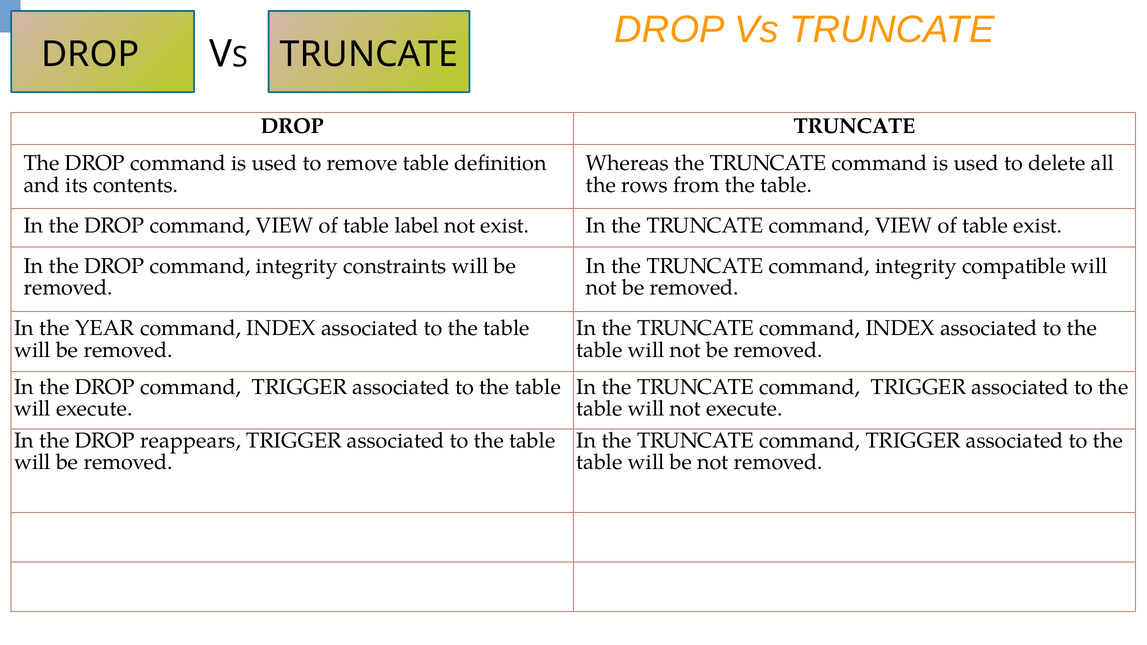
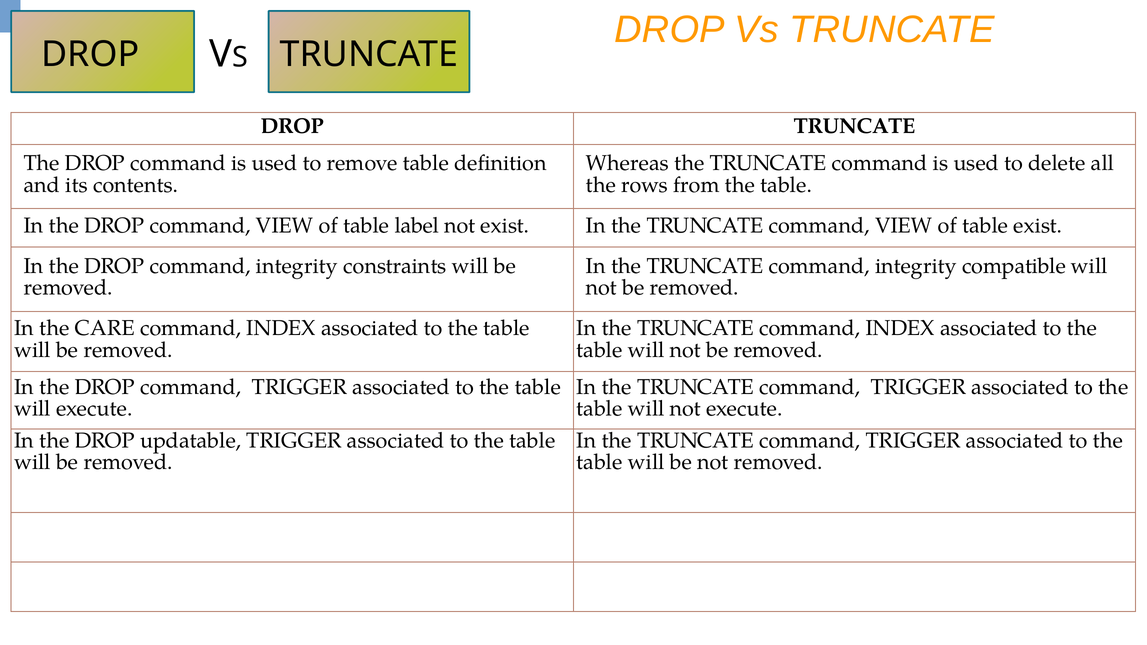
YEAR: YEAR -> CARE
reappears: reappears -> updatable
